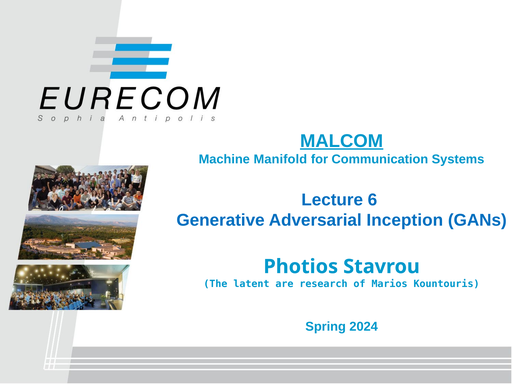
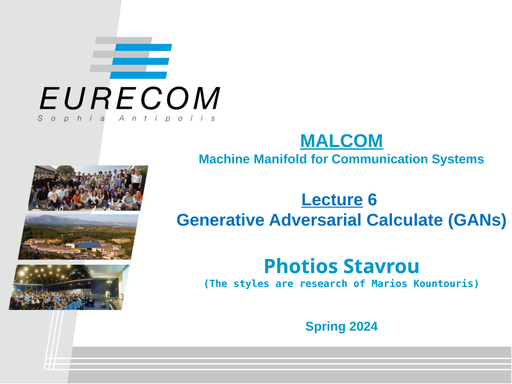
Lecture underline: none -> present
Inception: Inception -> Calculate
latent: latent -> styles
